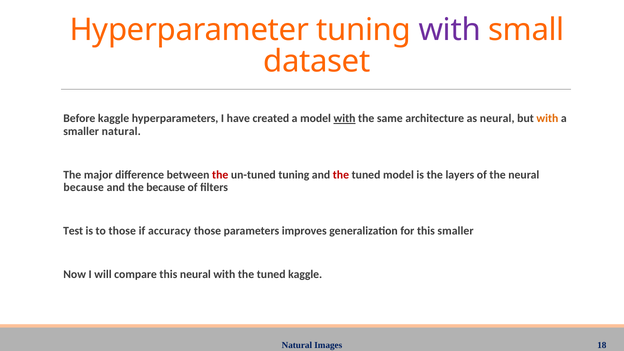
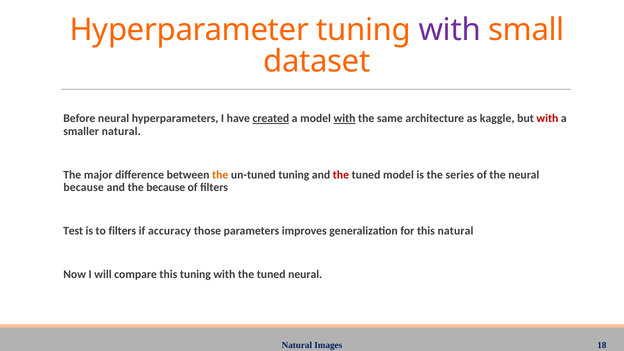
Before kaggle: kaggle -> neural
created underline: none -> present
as neural: neural -> kaggle
with at (547, 119) colour: orange -> red
the at (220, 175) colour: red -> orange
layers: layers -> series
to those: those -> filters
this smaller: smaller -> natural
this neural: neural -> tuning
tuned kaggle: kaggle -> neural
